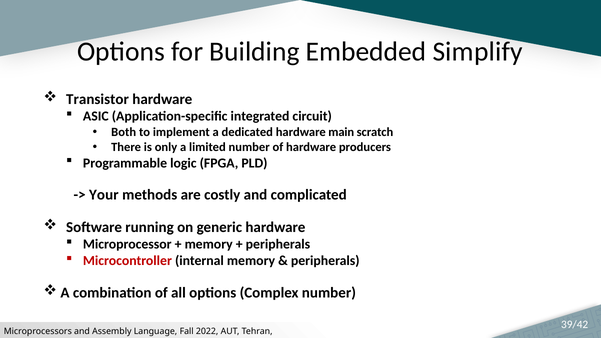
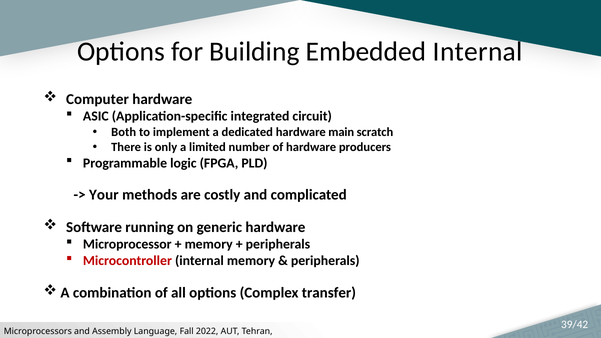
Embedded Simplify: Simplify -> Internal
Transistor: Transistor -> Computer
Complex number: number -> transfer
